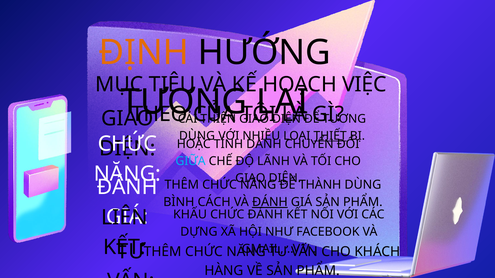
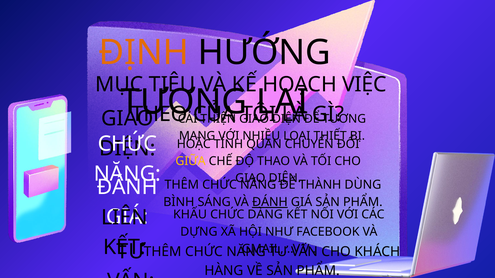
DÙNG at (197, 136): DÙNG -> MẠNG
THIẾT underline: present -> none
DÀNH: DÀNH -> QUAN
GIỮA colour: light blue -> yellow
LÃNH: LÃNH -> THAO
CÁCH: CÁCH -> SÁNG
CHỨC ĐÁNH: ĐÁNH -> DÀNG
